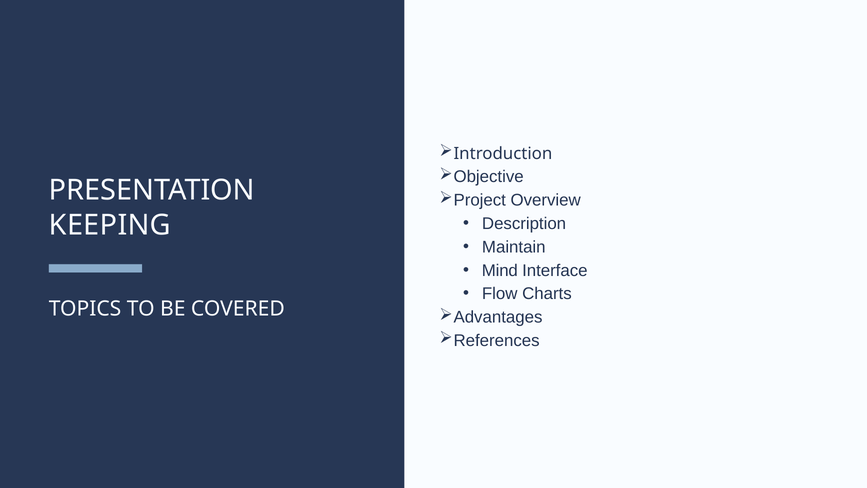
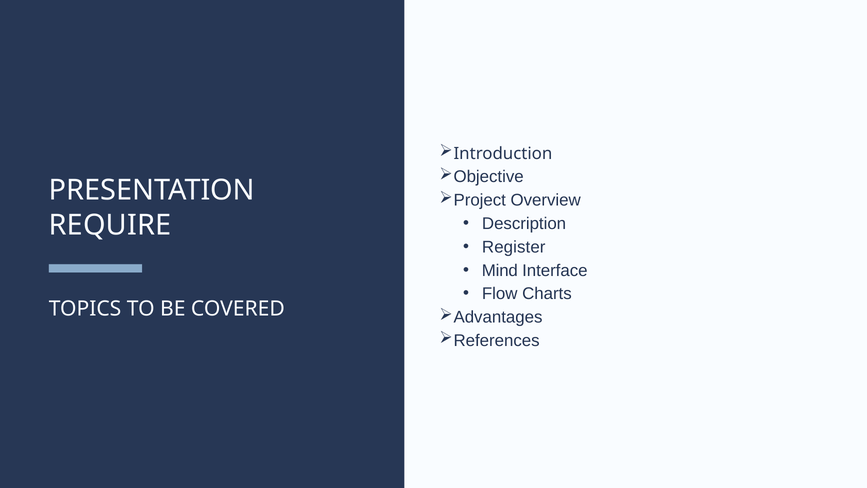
KEEPING: KEEPING -> REQUIRE
Maintain: Maintain -> Register
